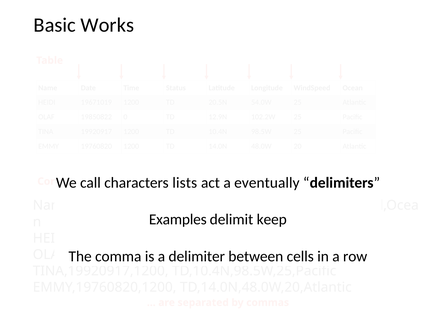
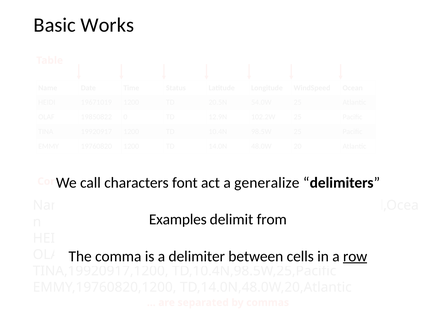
lists: lists -> font
eventually: eventually -> generalize
keep: keep -> from
row underline: none -> present
